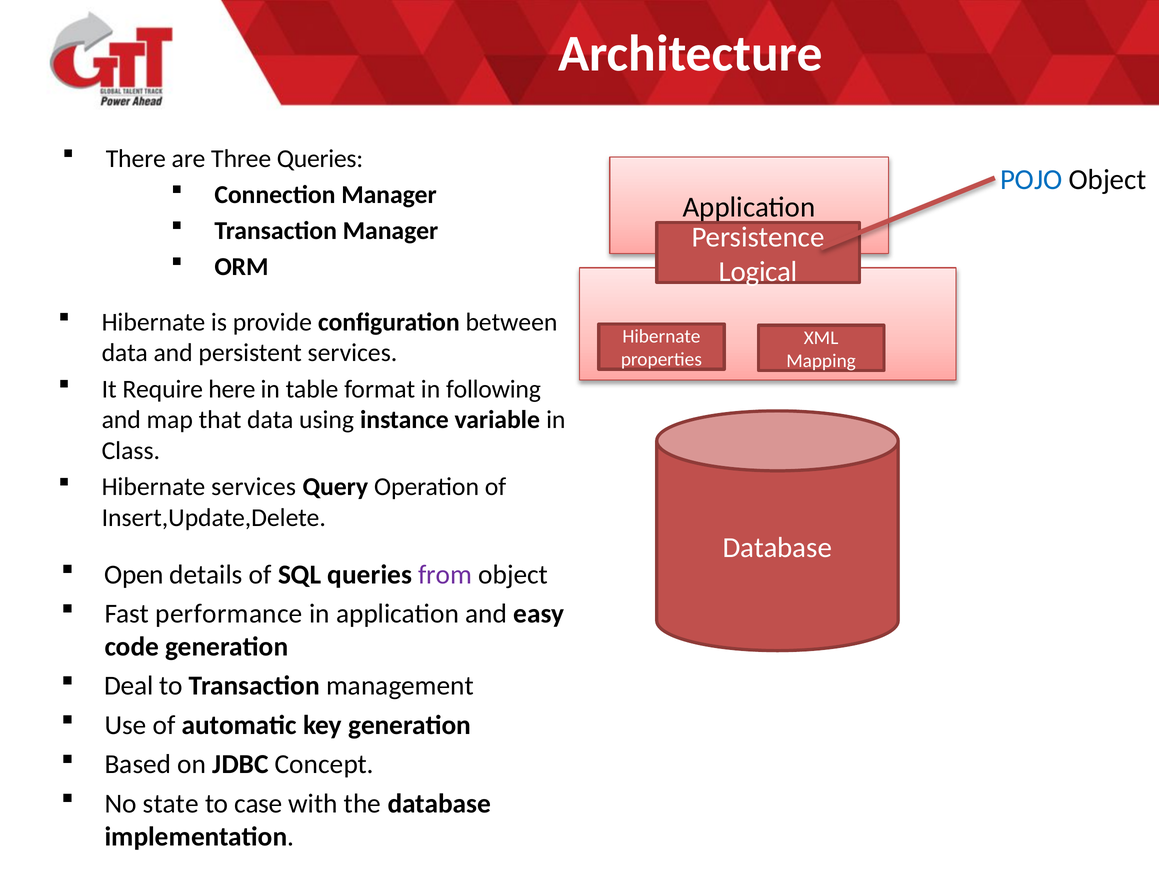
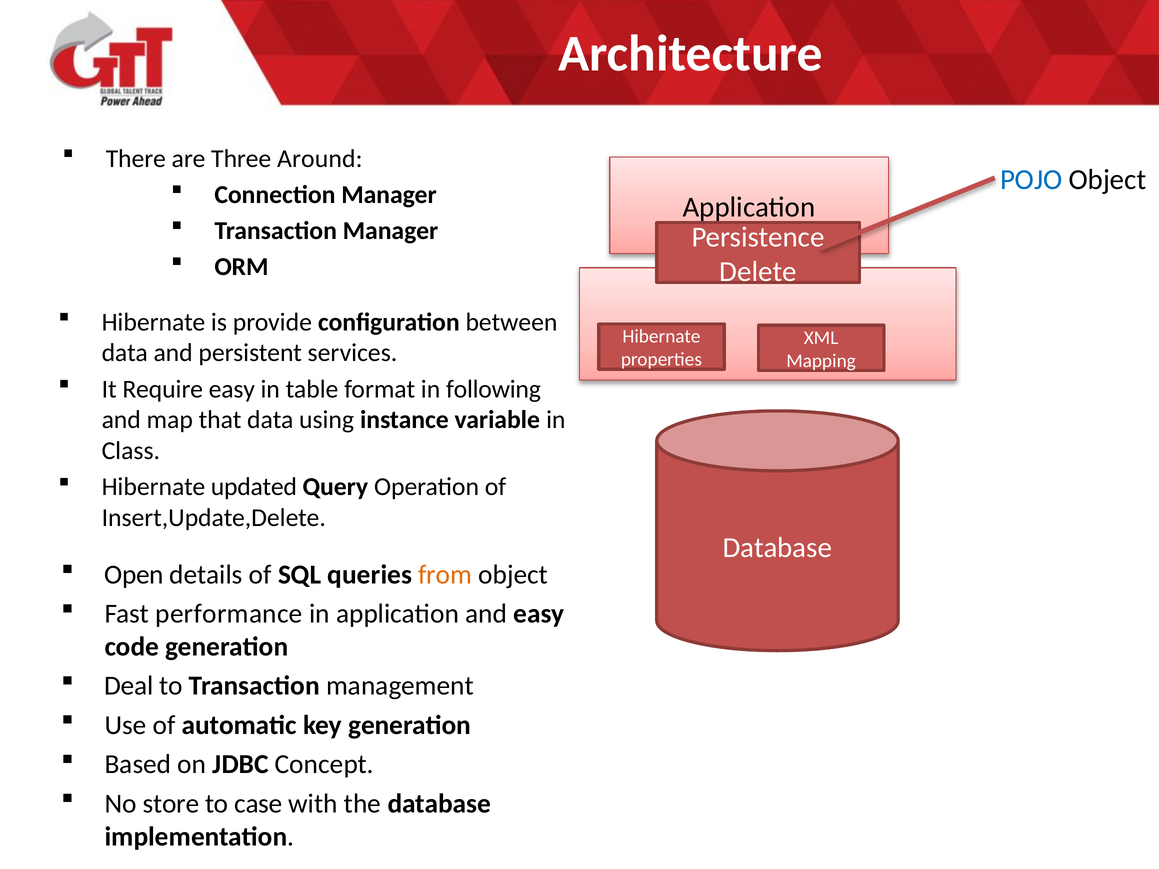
Three Queries: Queries -> Around
Logical: Logical -> Delete
Require here: here -> easy
Hibernate services: services -> updated
from colour: purple -> orange
state: state -> store
